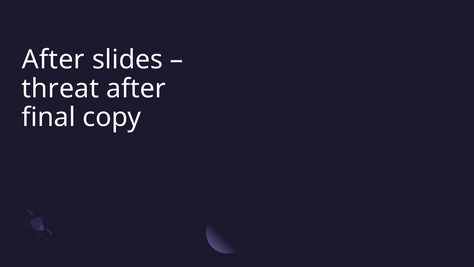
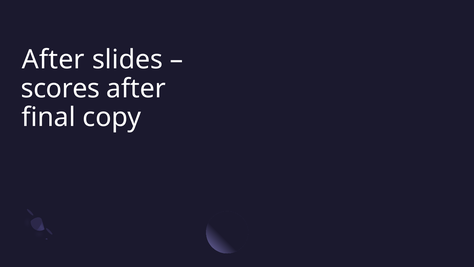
threat: threat -> scores
